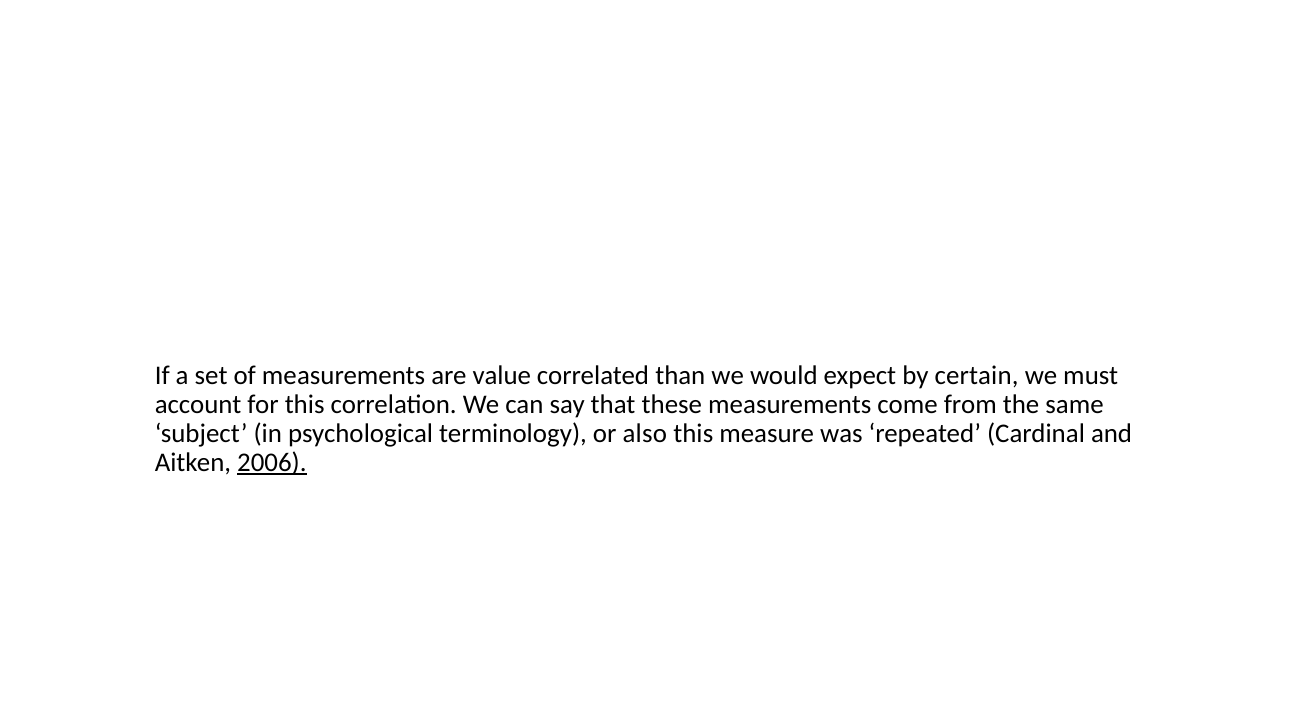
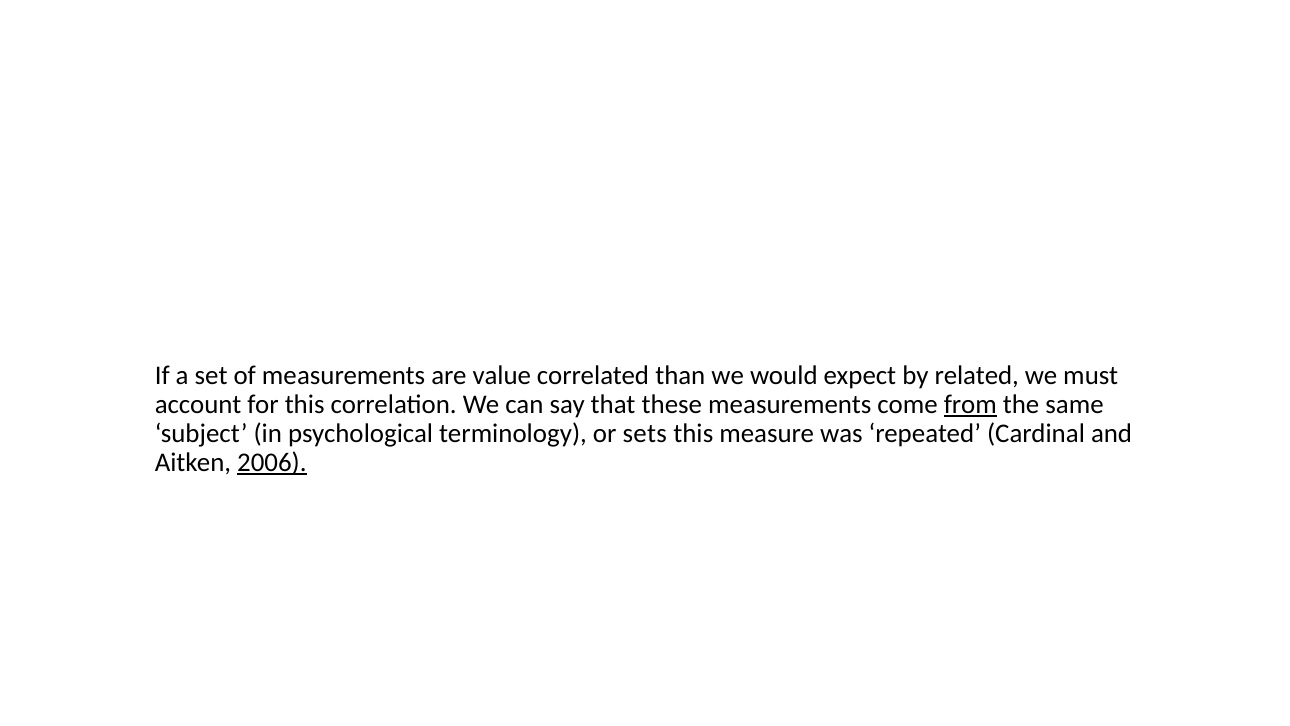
certain: certain -> related
from underline: none -> present
also: also -> sets
